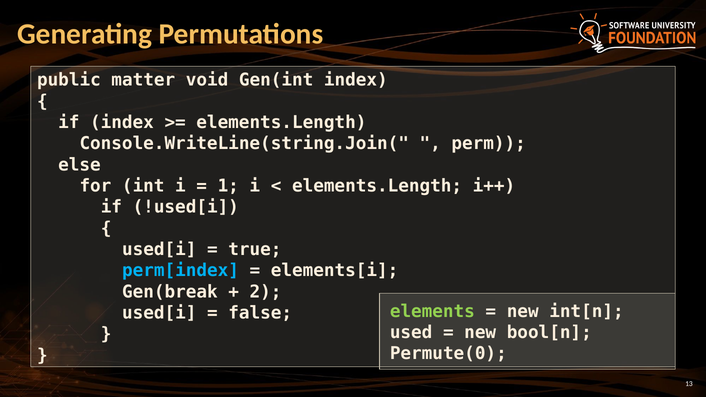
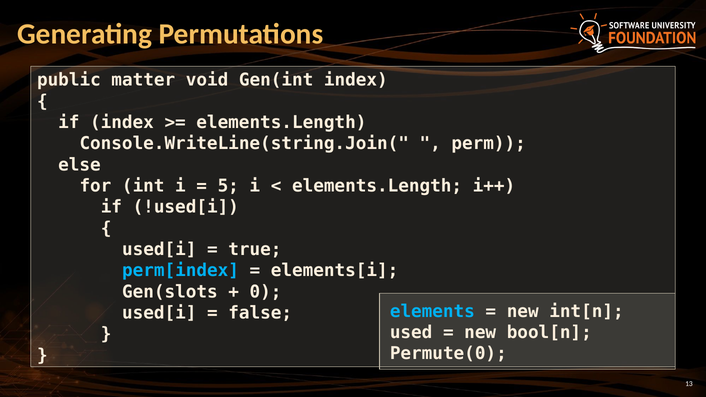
1: 1 -> 5
Gen(break: Gen(break -> Gen(slots
2: 2 -> 0
elements colour: light green -> light blue
